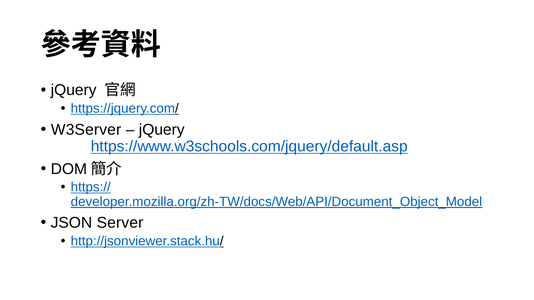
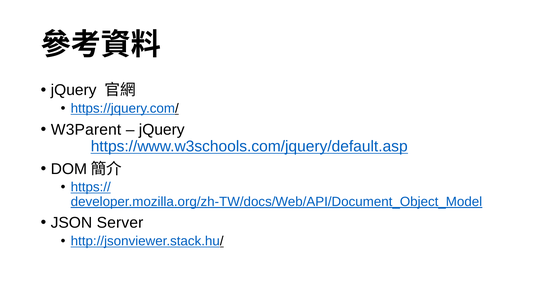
W3Server: W3Server -> W3Parent
